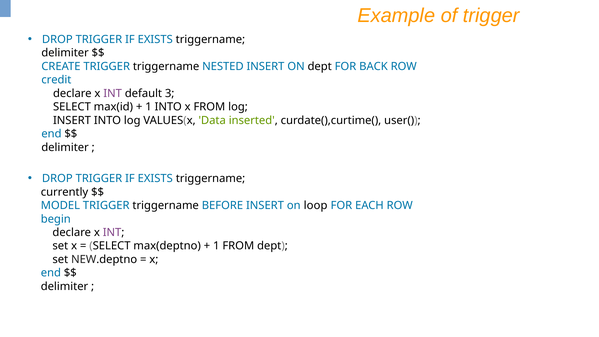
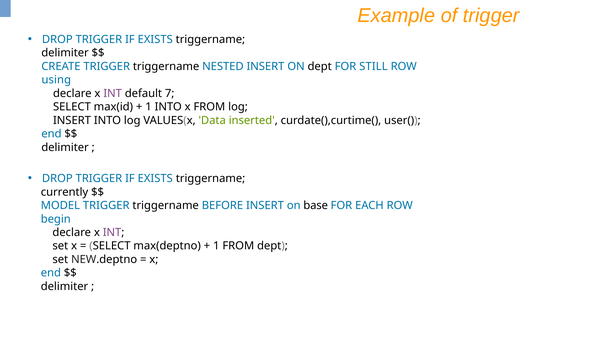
BACK: BACK -> STILL
credit: credit -> using
3: 3 -> 7
loop: loop -> base
